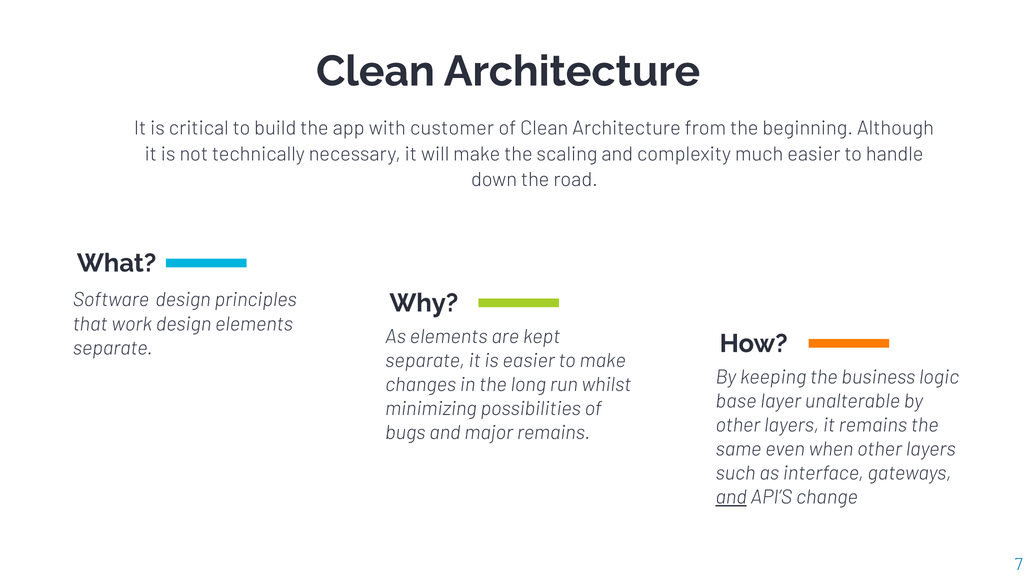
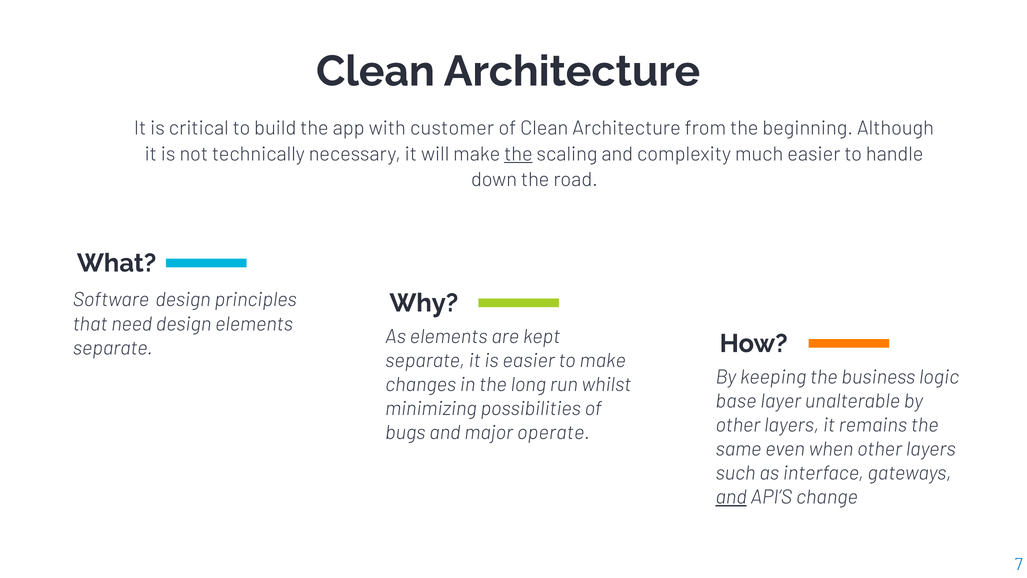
the at (518, 154) underline: none -> present
work: work -> need
major remains: remains -> operate
